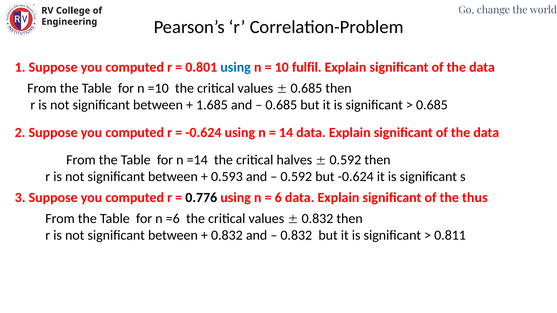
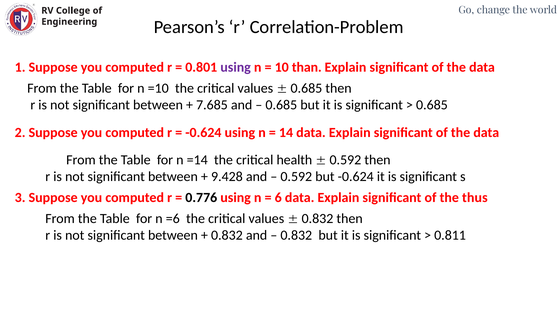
using at (236, 67) colour: blue -> purple
fulfil: fulfil -> than
1.685: 1.685 -> 7.685
halves: halves -> health
0.593: 0.593 -> 9.428
